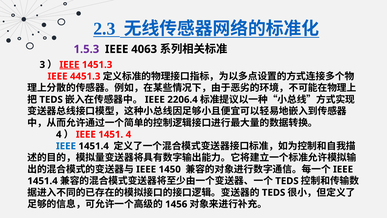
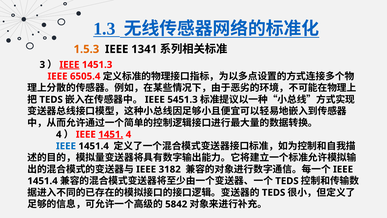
2.3: 2.3 -> 1.3
1.5.3 colour: purple -> orange
4063: 4063 -> 1341
4451.3: 4451.3 -> 6505.4
2206.4: 2206.4 -> 5451.3
1451 underline: none -> present
1450: 1450 -> 3182
1456: 1456 -> 5842
